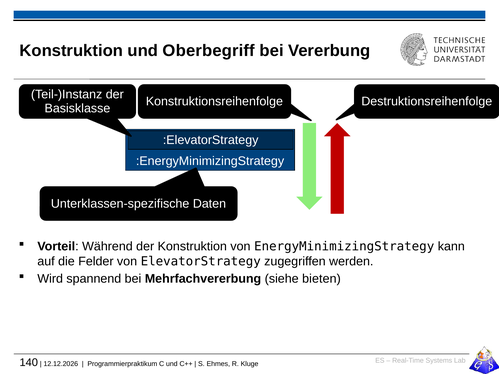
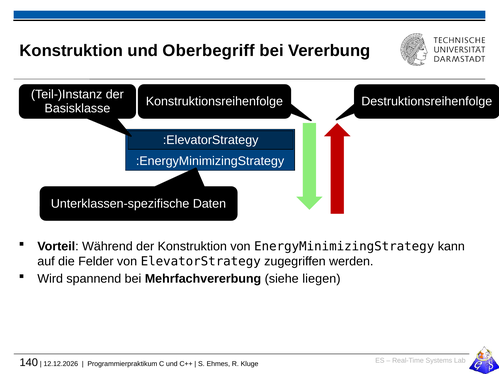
bieten: bieten -> liegen
